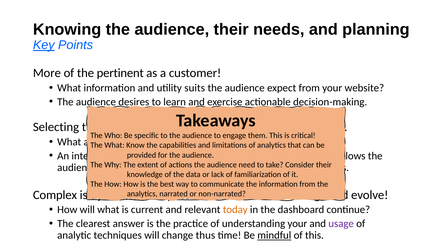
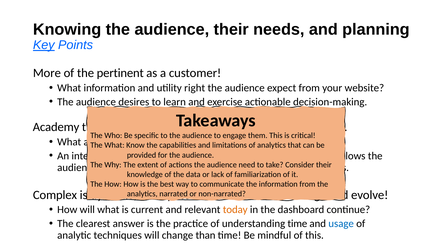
suits: suits -> right
Selecting: Selecting -> Academy
understanding your: your -> time
usage colour: purple -> blue
thus: thus -> than
mindful underline: present -> none
